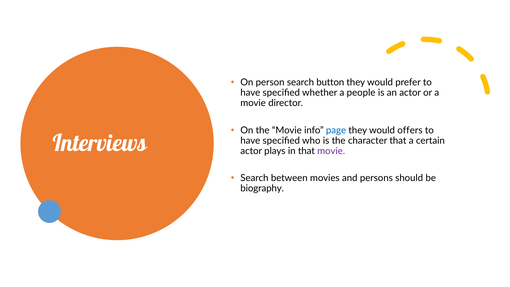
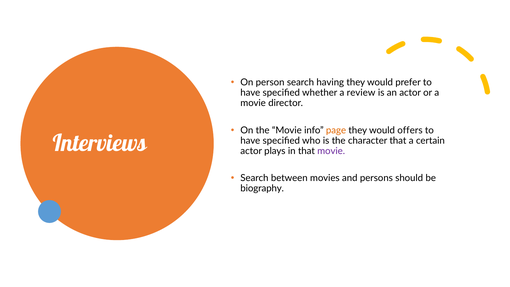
button: button -> having
people: people -> review
page colour: blue -> orange
